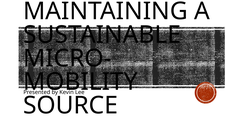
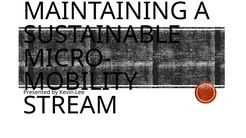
SOURCE: SOURCE -> STREAM
